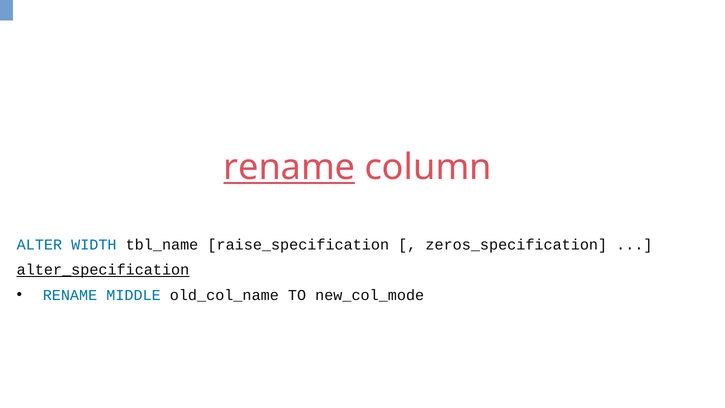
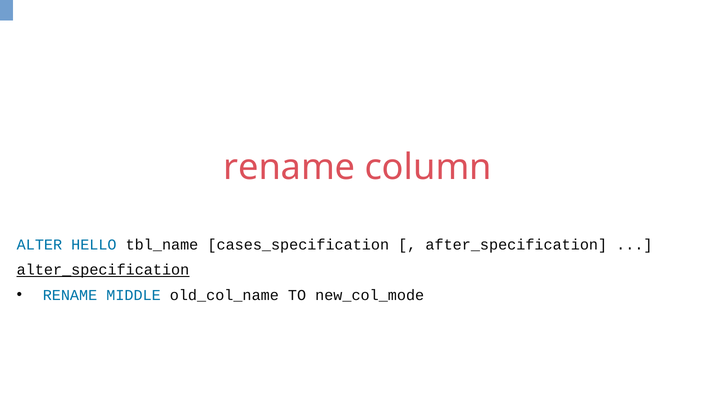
rename at (289, 167) underline: present -> none
WIDTH: WIDTH -> HELLO
raise_specification: raise_specification -> cases_specification
zeros_specification: zeros_specification -> after_specification
